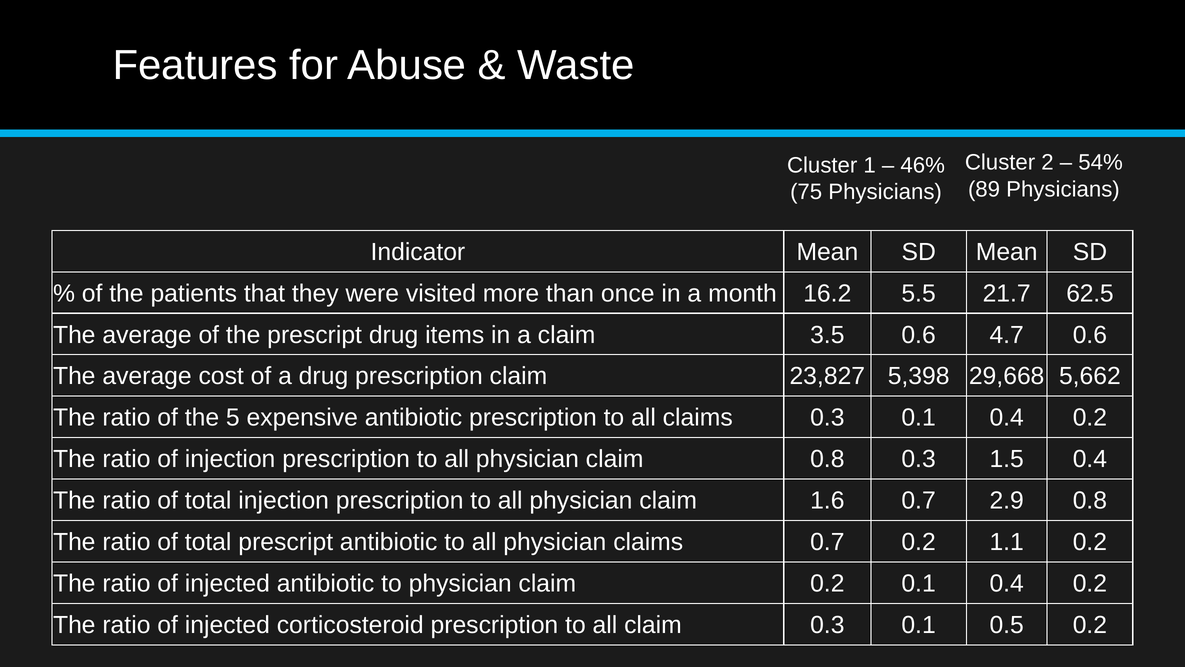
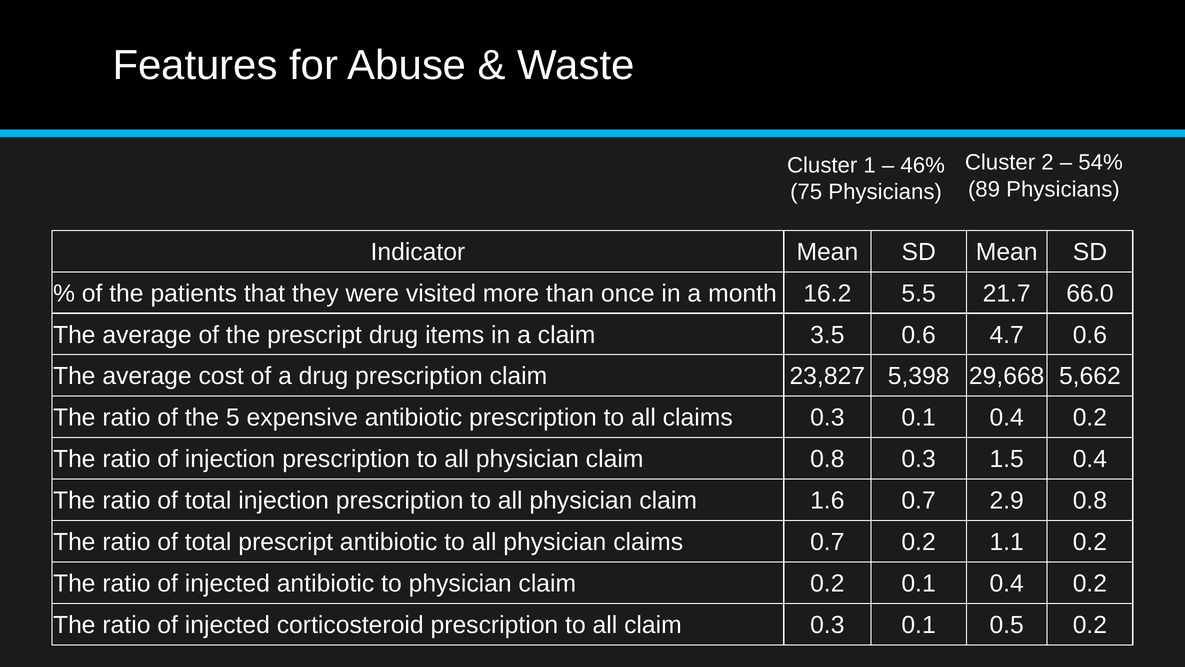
62.5: 62.5 -> 66.0
